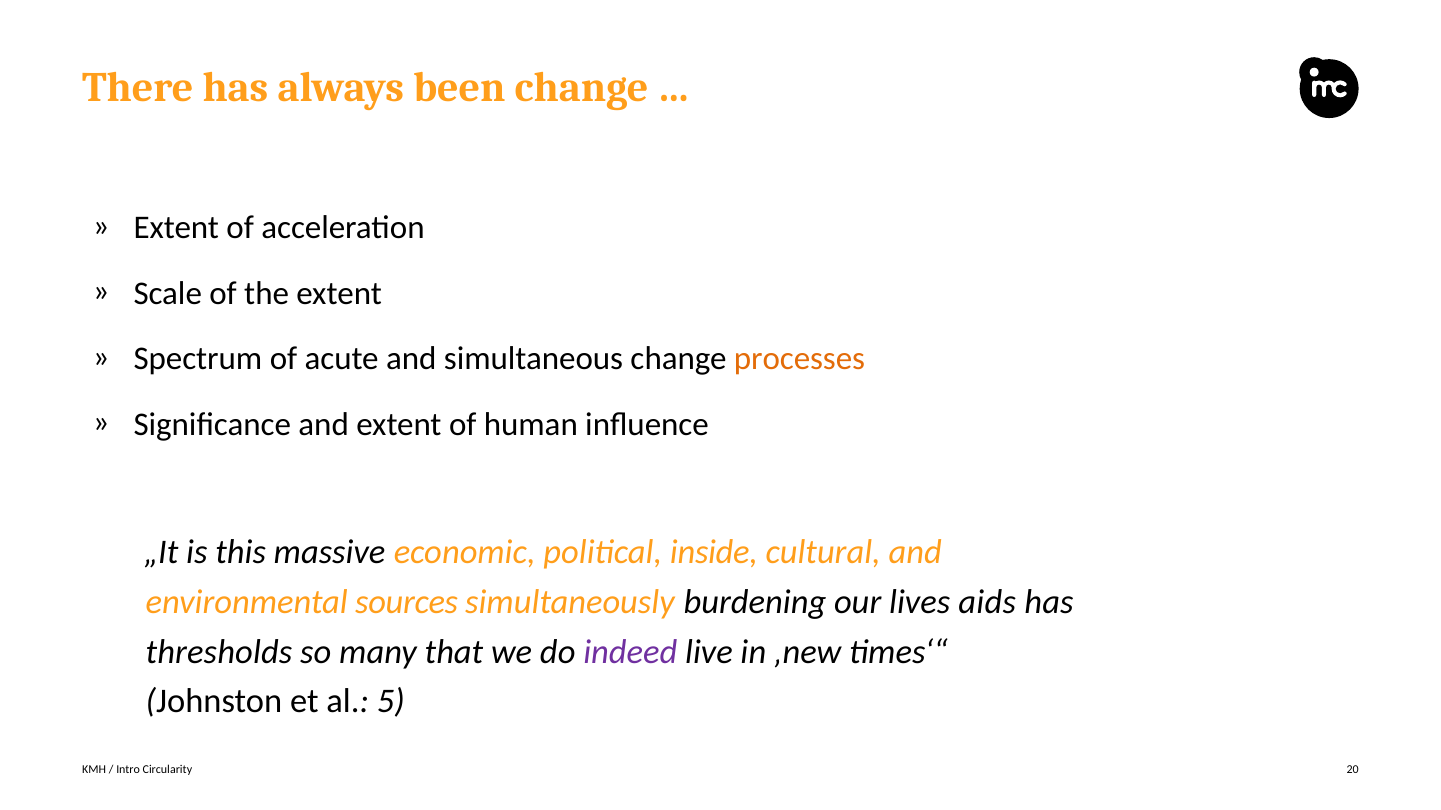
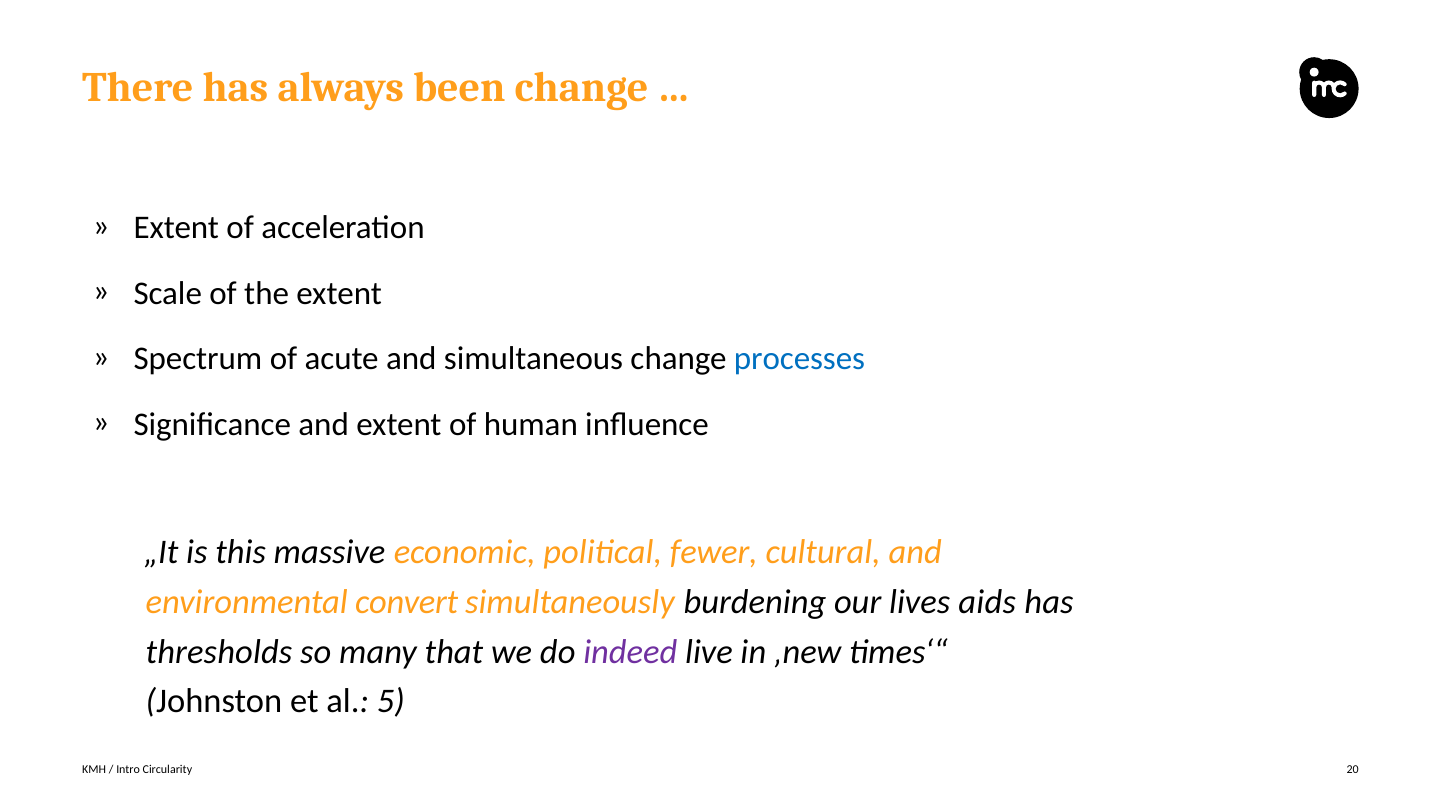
processes colour: orange -> blue
inside: inside -> fewer
sources: sources -> convert
